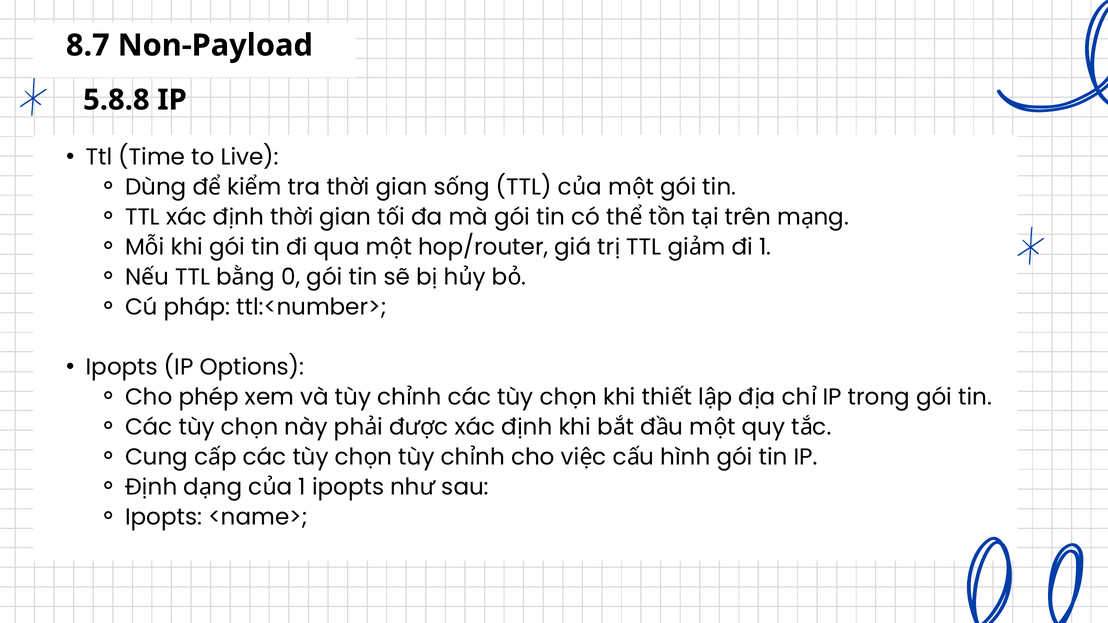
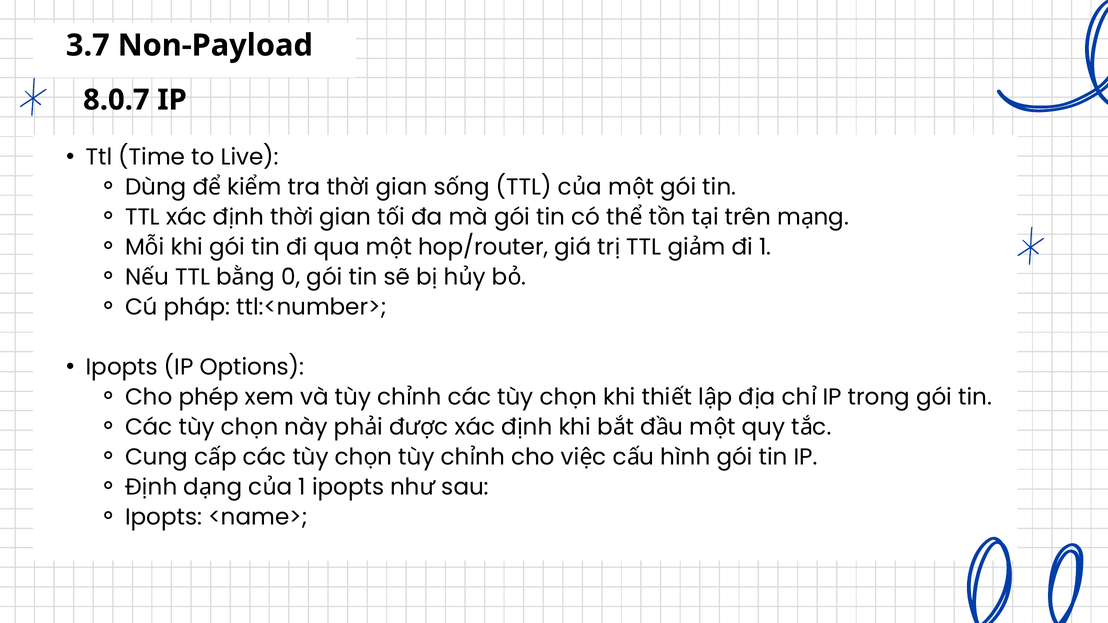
8.7: 8.7 -> 3.7
5.8.8: 5.8.8 -> 8.0.7
